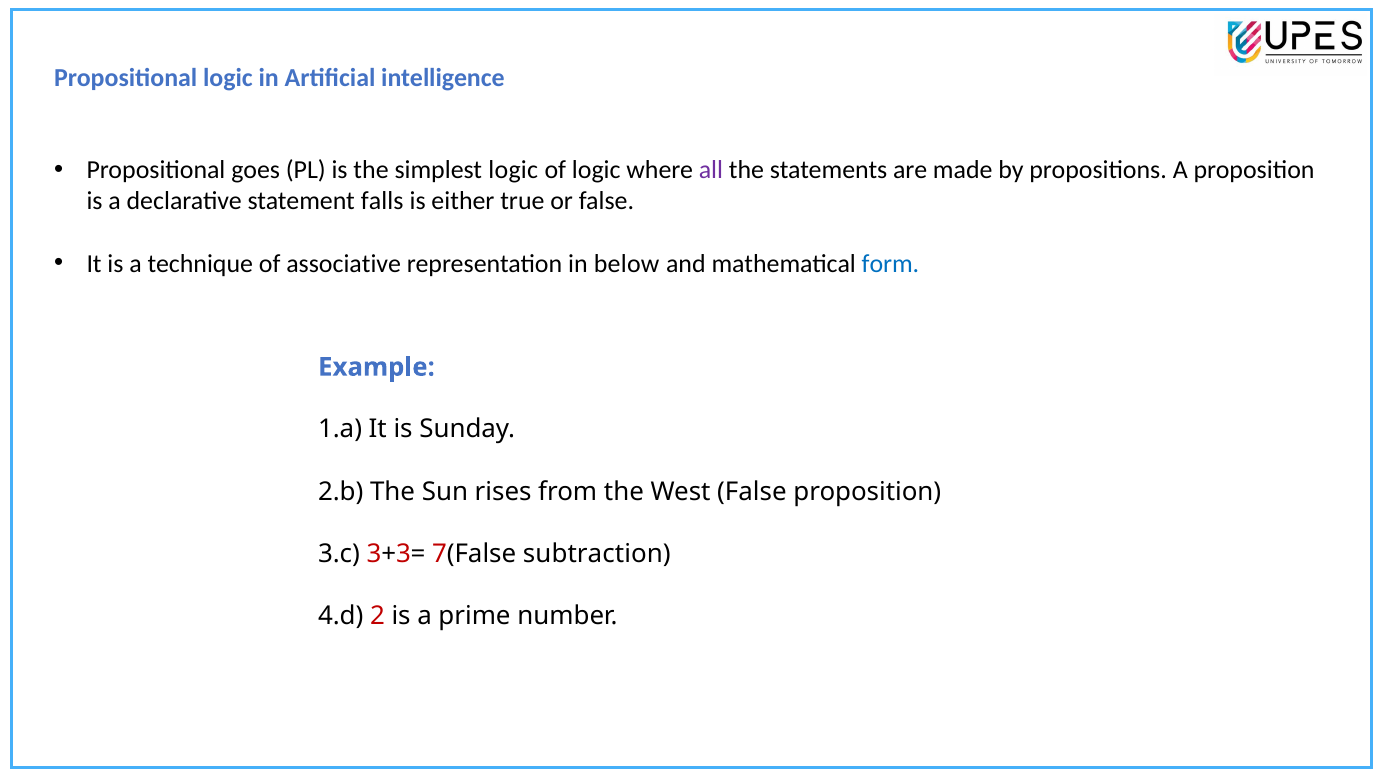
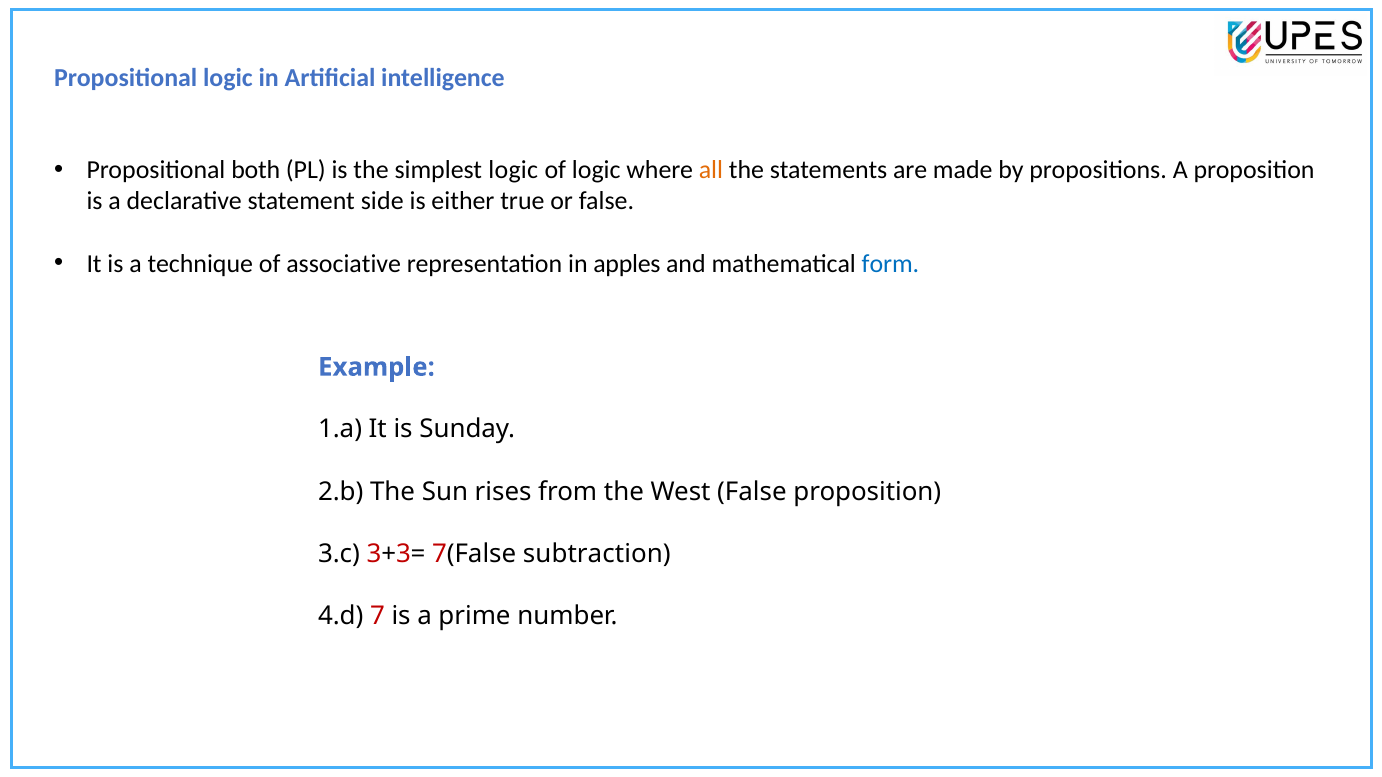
goes: goes -> both
all colour: purple -> orange
falls: falls -> side
below: below -> apples
2: 2 -> 7
